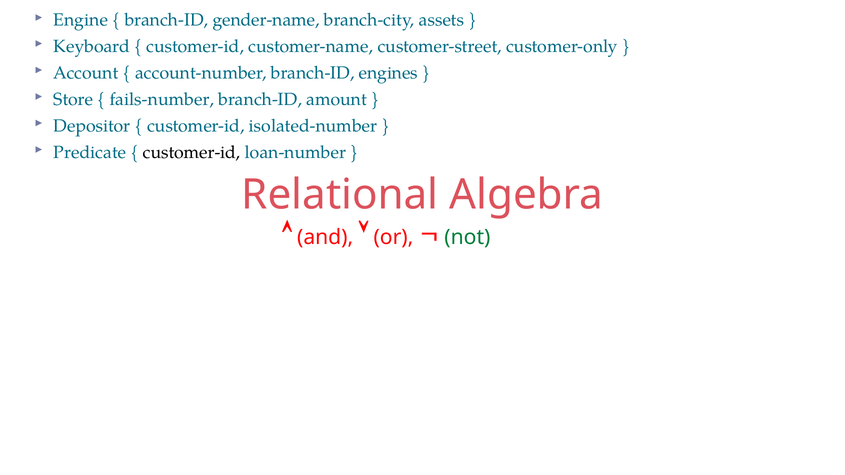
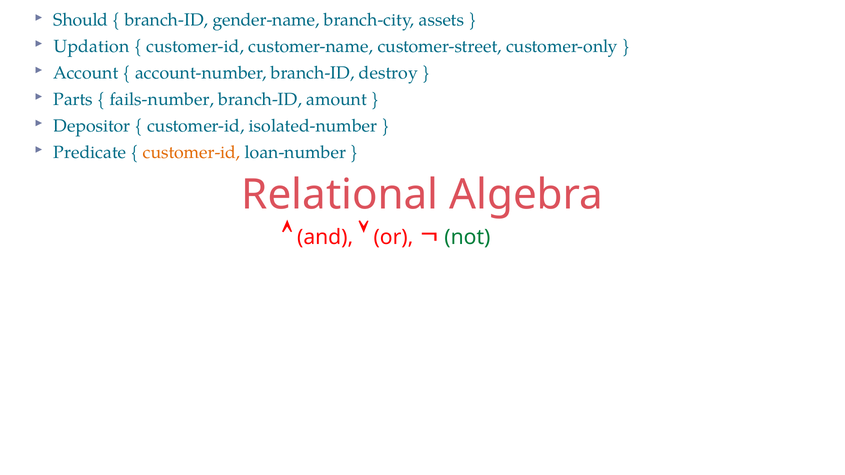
Engine: Engine -> Should
Keyboard: Keyboard -> Updation
engines: engines -> destroy
Store: Store -> Parts
customer-id at (192, 152) colour: black -> orange
